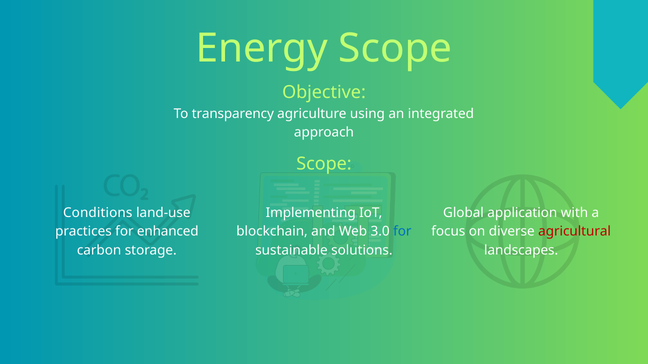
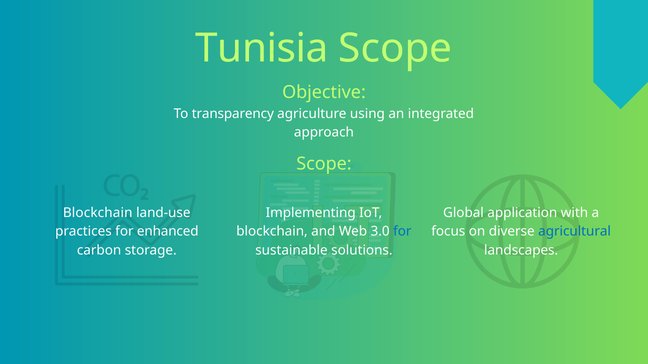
Energy: Energy -> Tunisia
Conditions at (98, 213): Conditions -> Blockchain
agricultural colour: red -> blue
